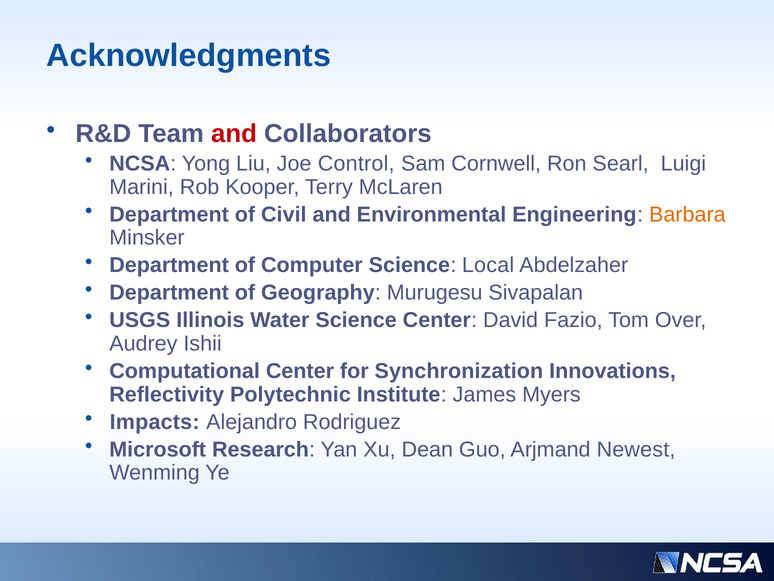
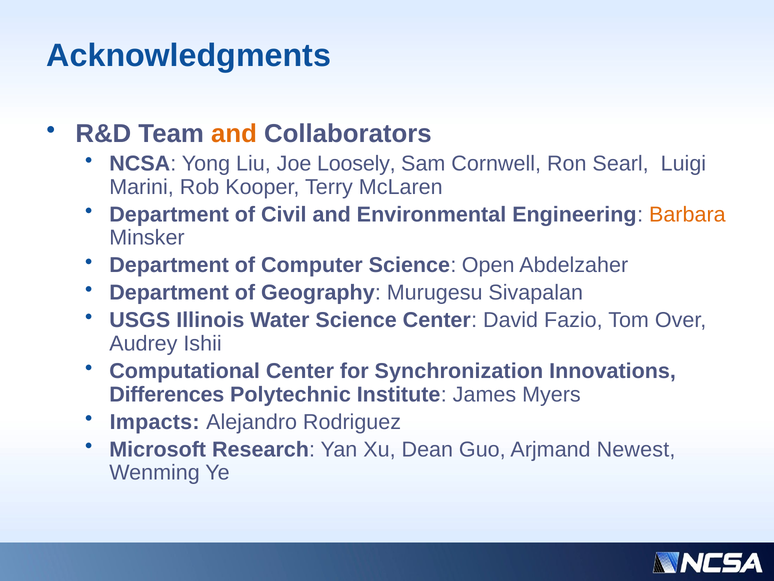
and at (234, 134) colour: red -> orange
Control: Control -> Loosely
Local: Local -> Open
Reflectivity: Reflectivity -> Differences
